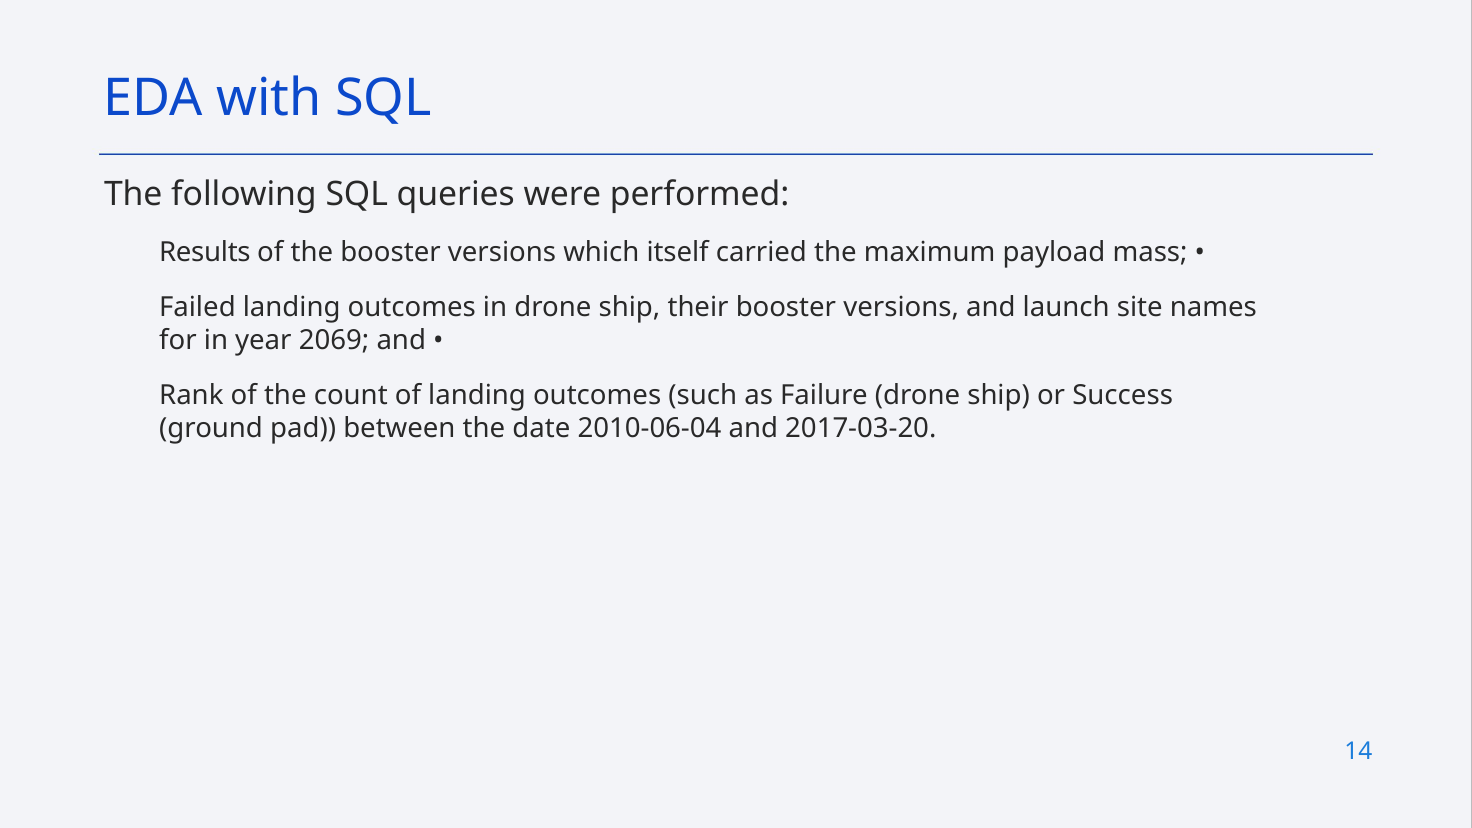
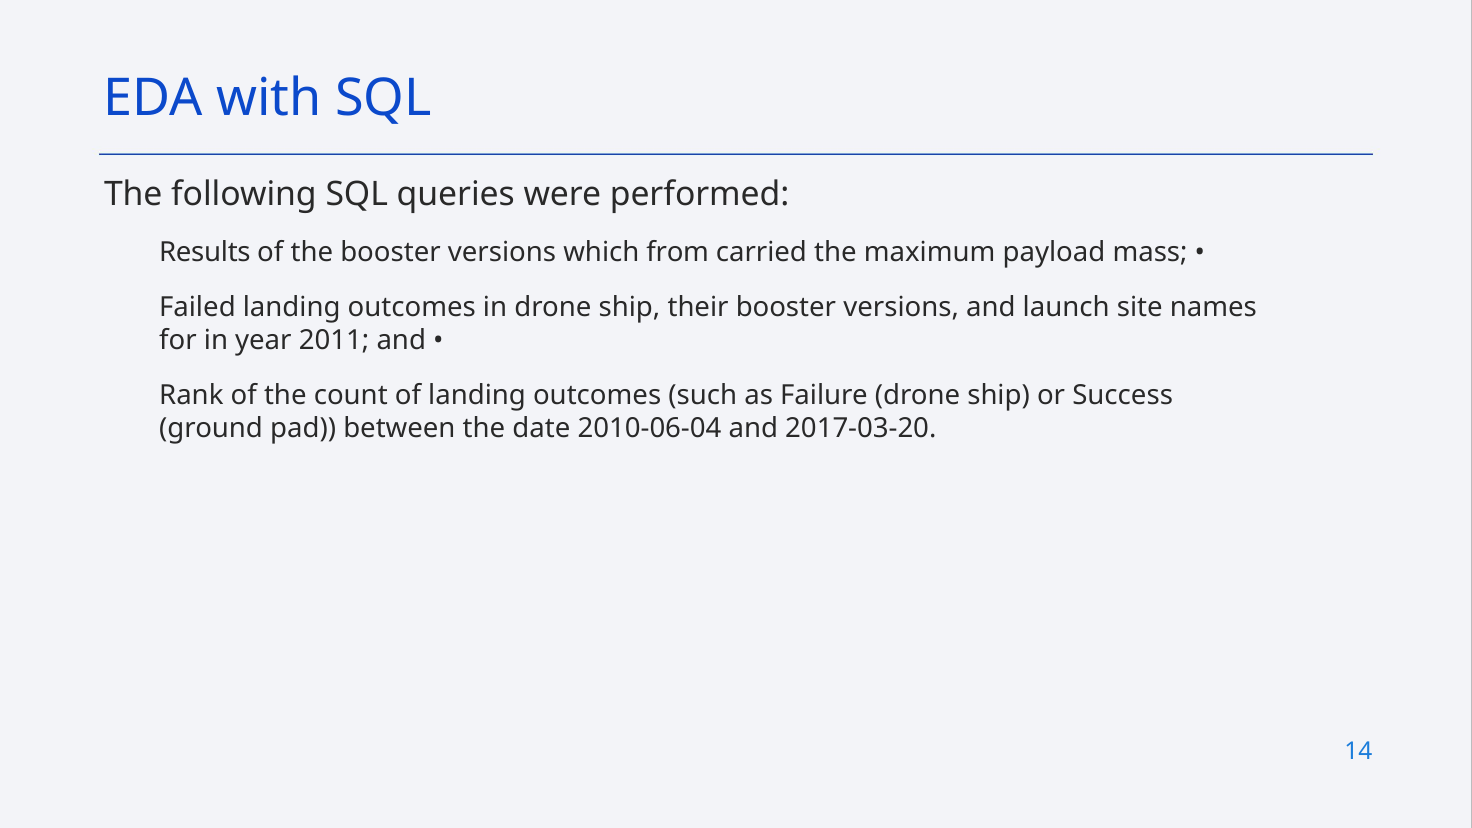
itself: itself -> from
2069: 2069 -> 2011
